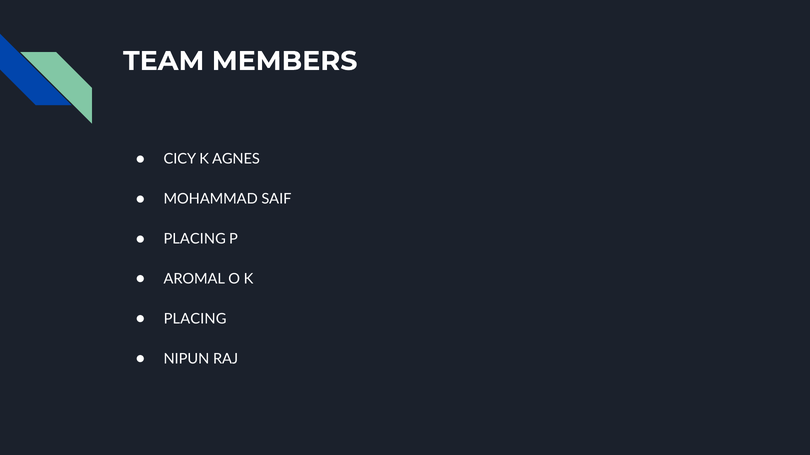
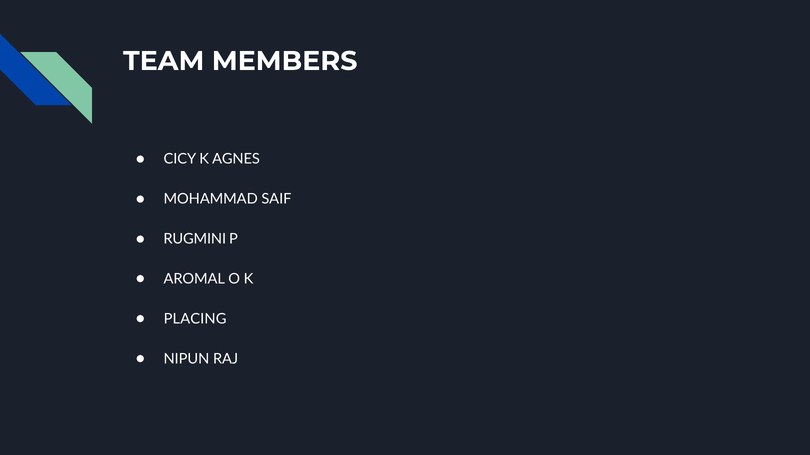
PLACING at (195, 239): PLACING -> RUGMINI
